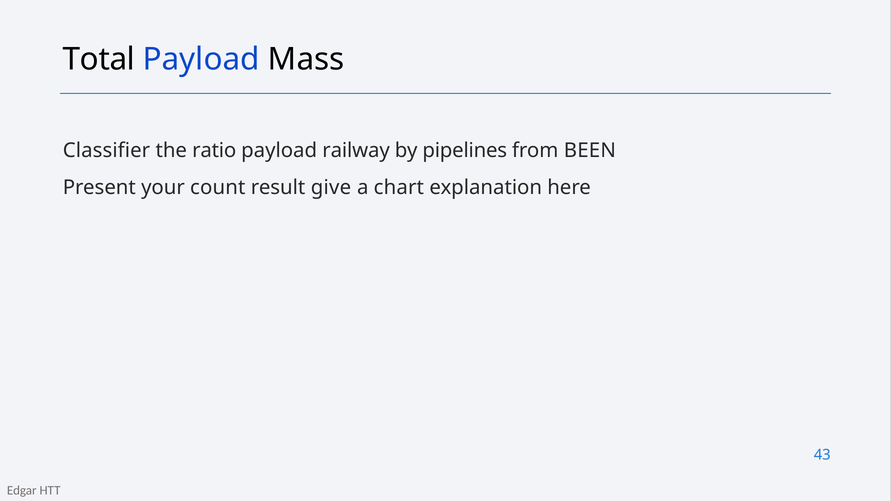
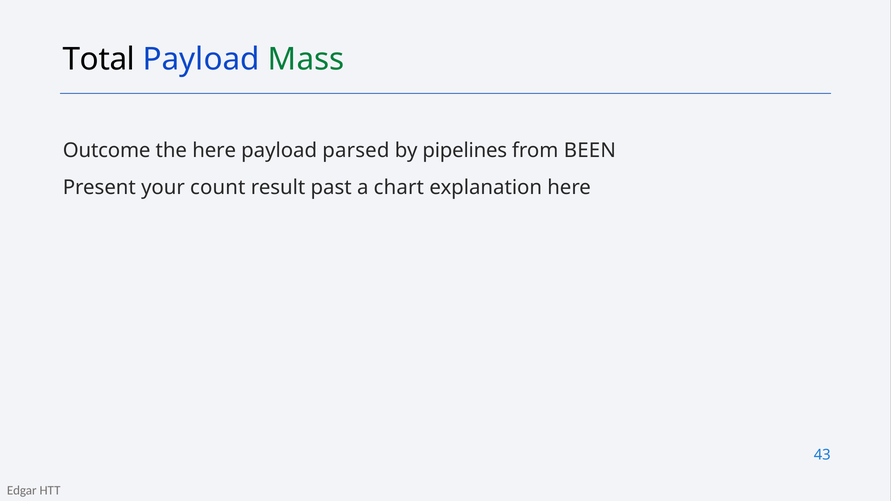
Mass colour: black -> green
Classifier: Classifier -> Outcome
the ratio: ratio -> here
railway: railway -> parsed
give: give -> past
